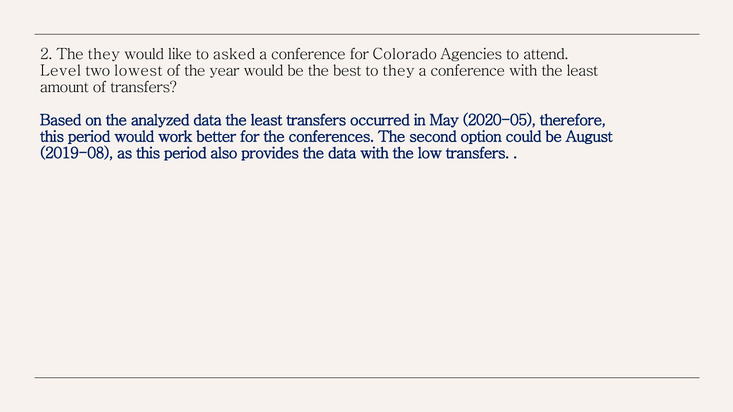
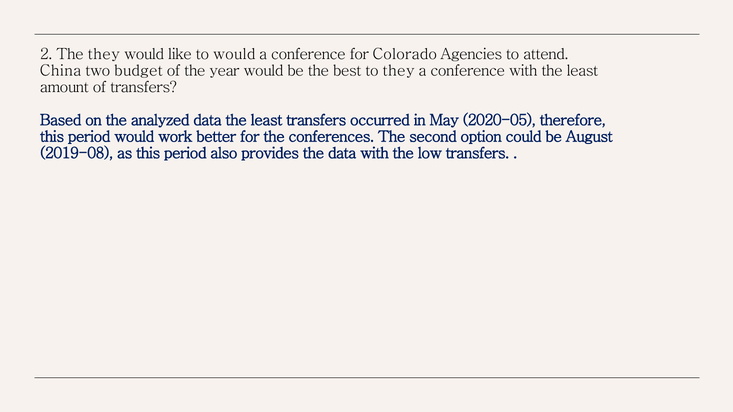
to asked: asked -> would
Level: Level -> China
lowest: lowest -> budget
